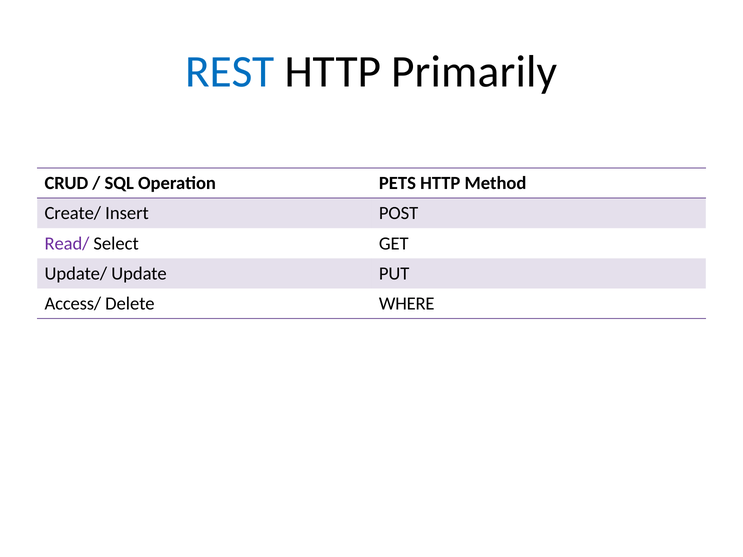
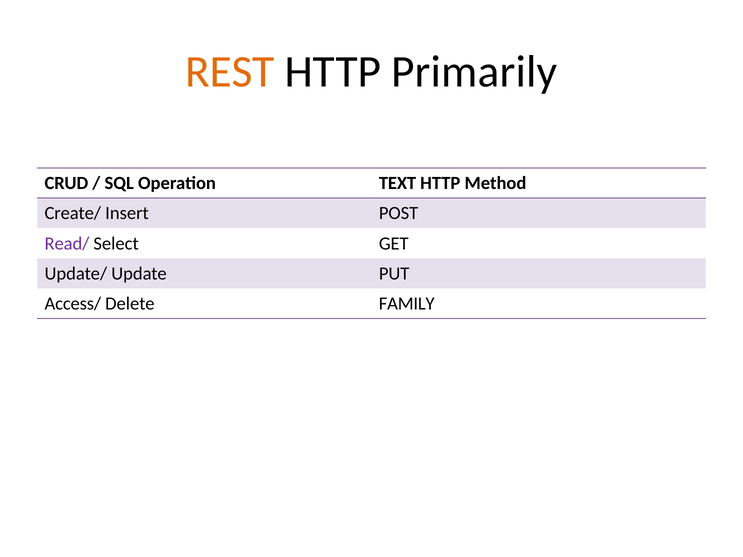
REST colour: blue -> orange
PETS: PETS -> TEXT
WHERE: WHERE -> FAMILY
